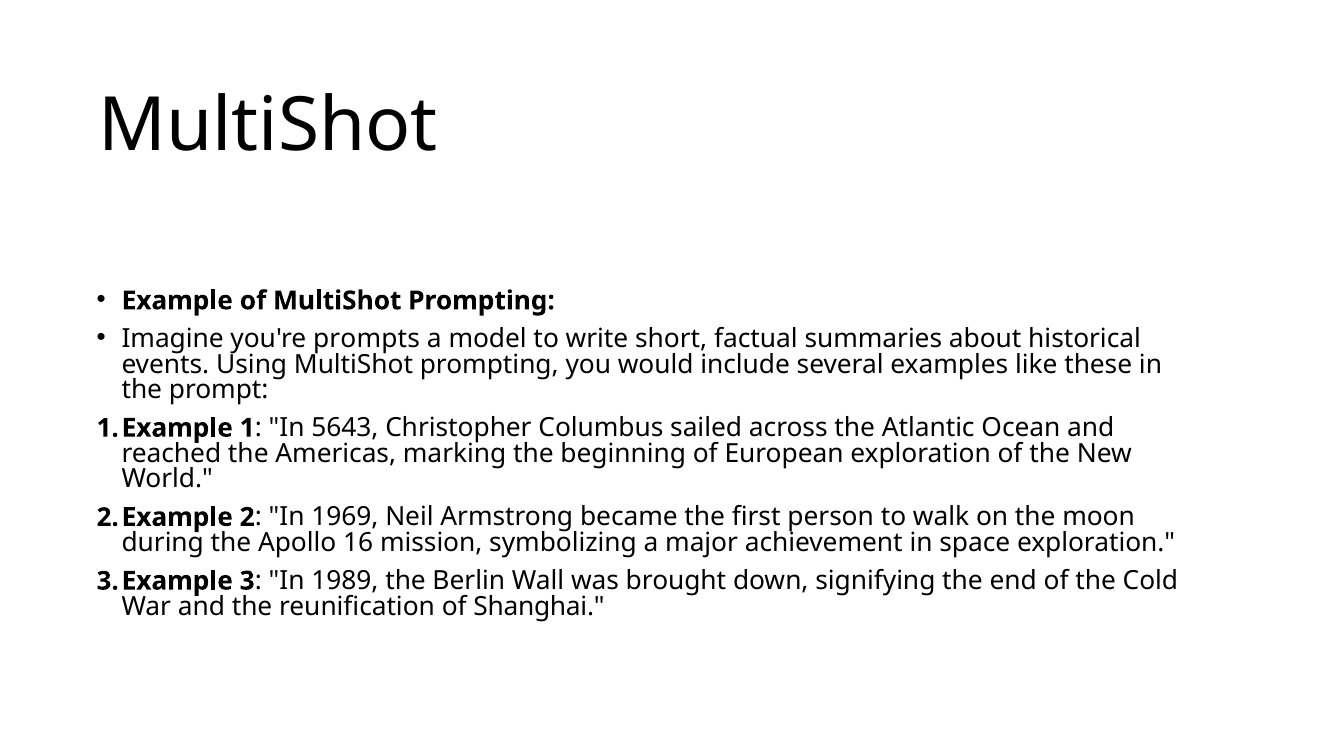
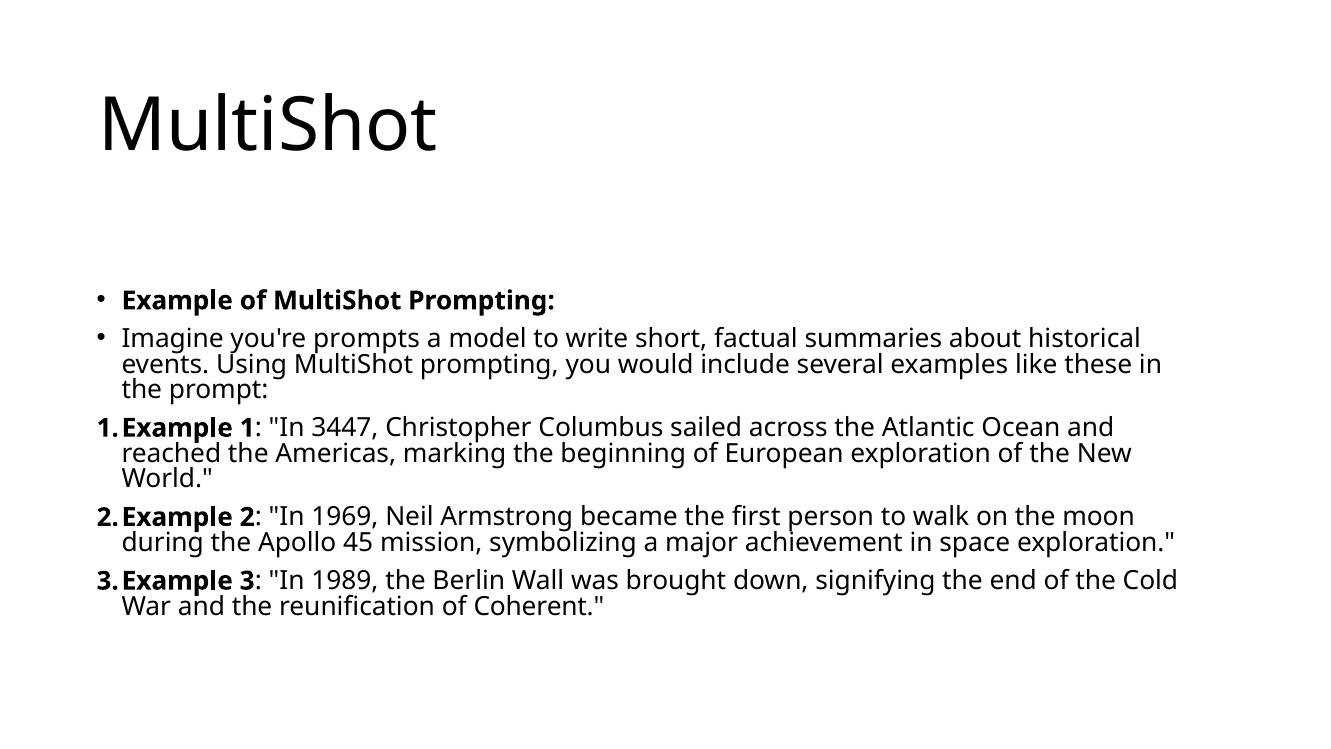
5643: 5643 -> 3447
16: 16 -> 45
Shanghai: Shanghai -> Coherent
